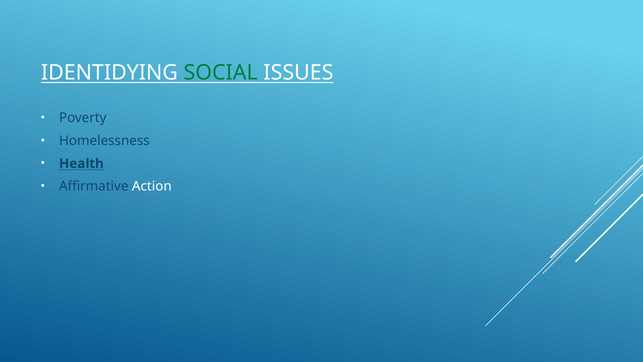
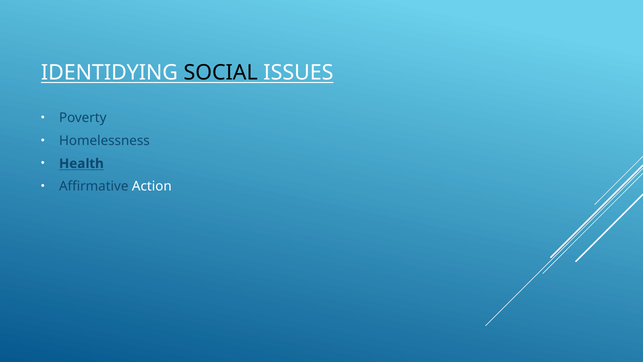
SOCIAL colour: green -> black
